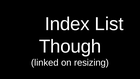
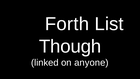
Index: Index -> Forth
resizing: resizing -> anyone
